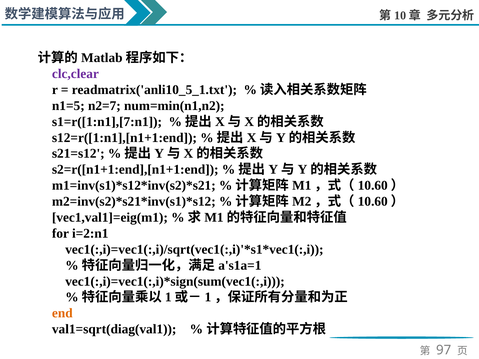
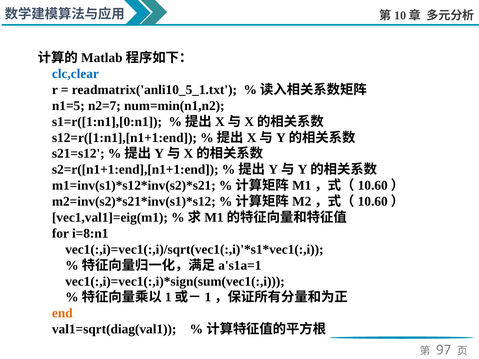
clc,clear colour: purple -> blue
s1=r([1:n1],[7:n1: s1=r([1:n1],[7:n1 -> s1=r([1:n1],[0:n1
i=2:n1: i=2:n1 -> i=8:n1
